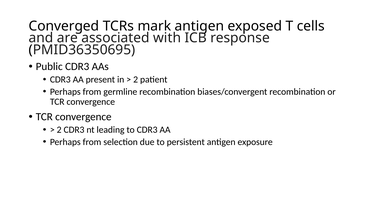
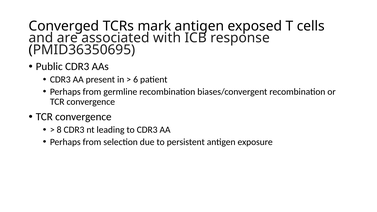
2 at (136, 80): 2 -> 6
2 at (59, 130): 2 -> 8
